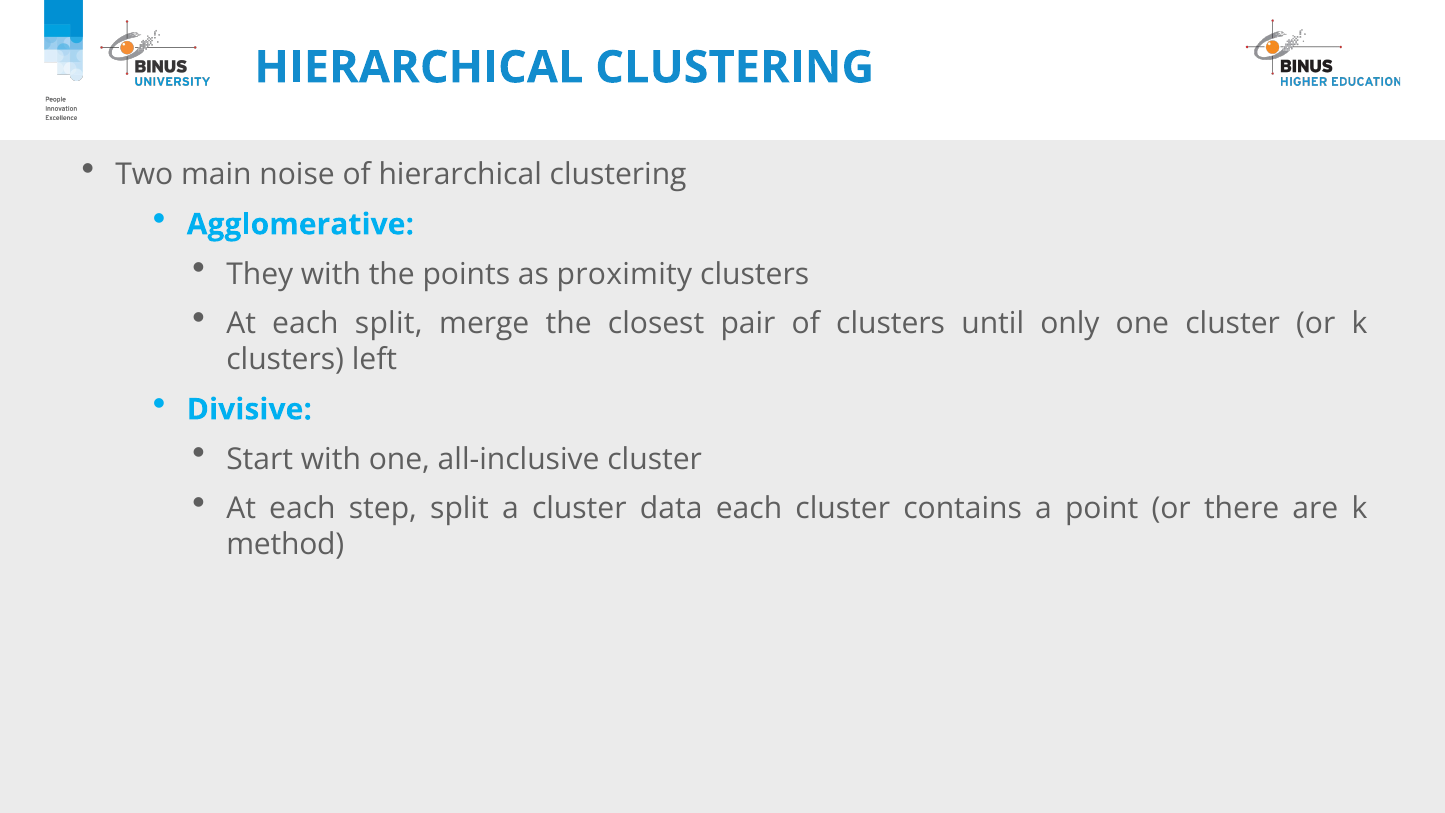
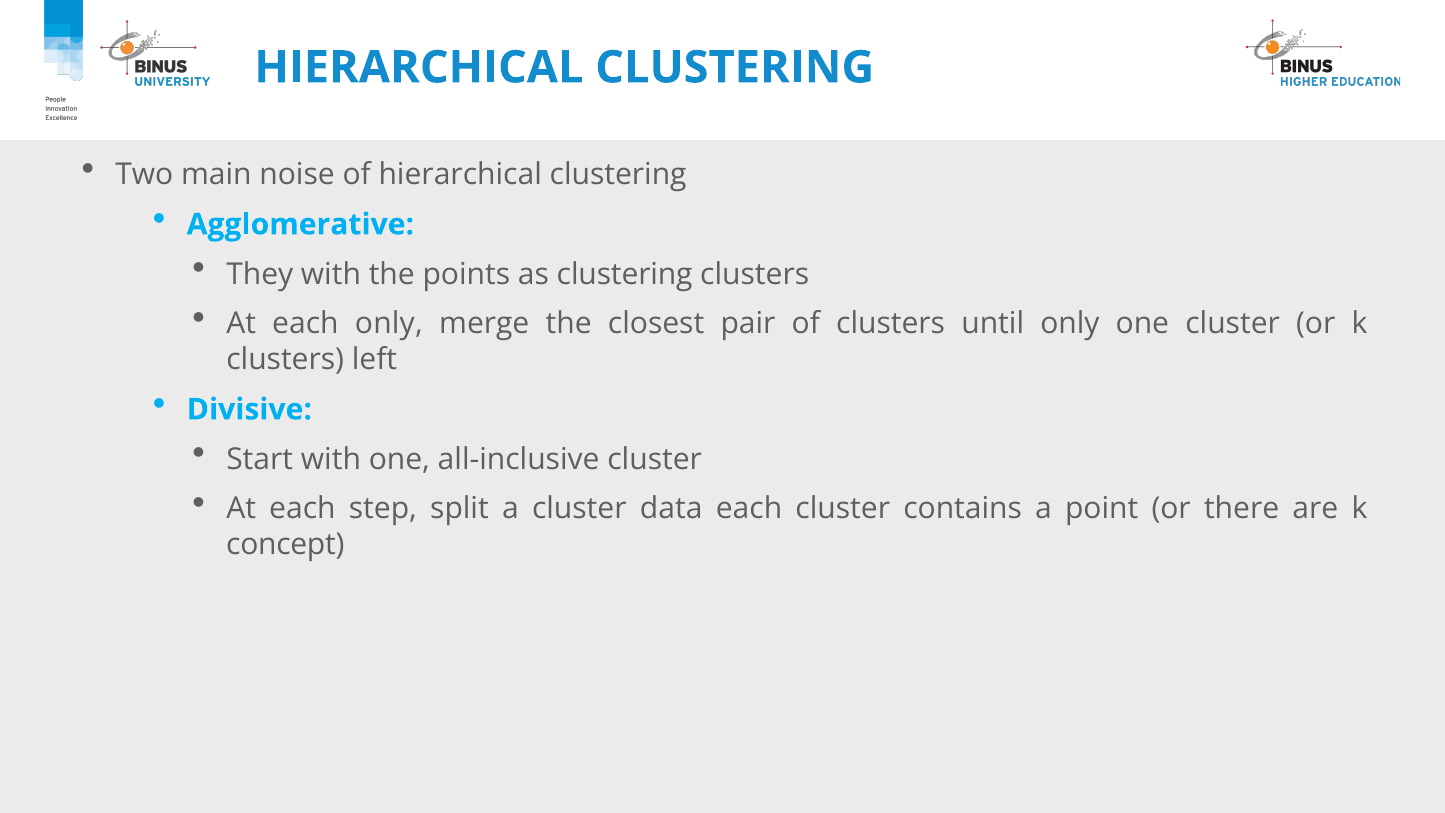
as proximity: proximity -> clustering
each split: split -> only
method: method -> concept
